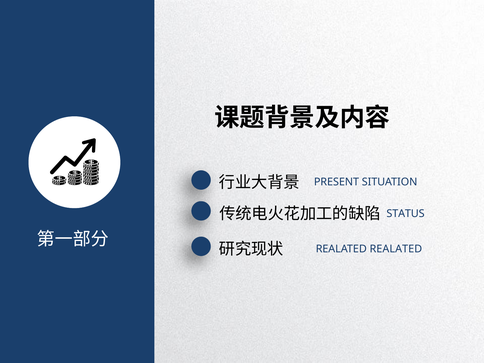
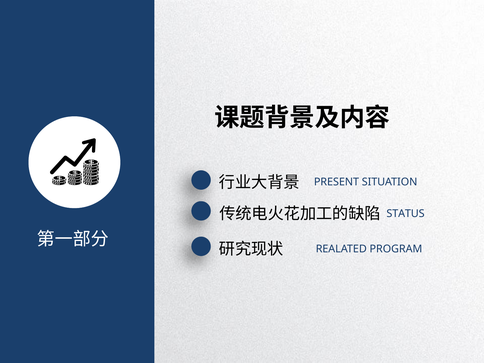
REALATED REALATED: REALATED -> PROGRAM
